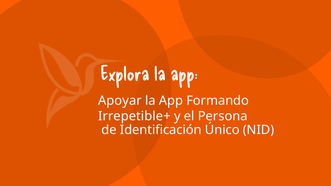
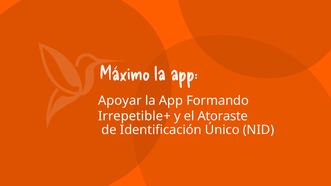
Explora: Explora -> Máximo
Persona: Persona -> Atoraste
